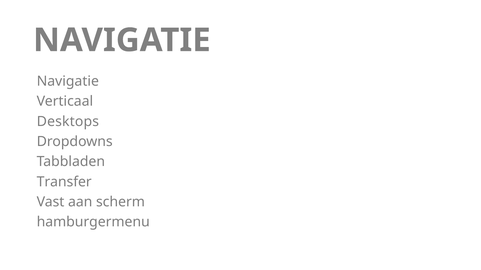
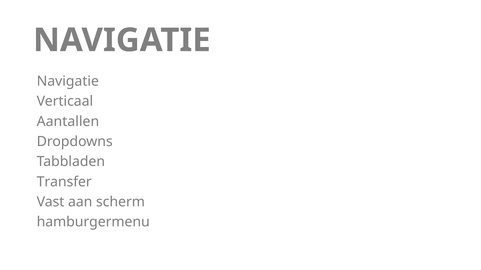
Desktops: Desktops -> Aantallen
